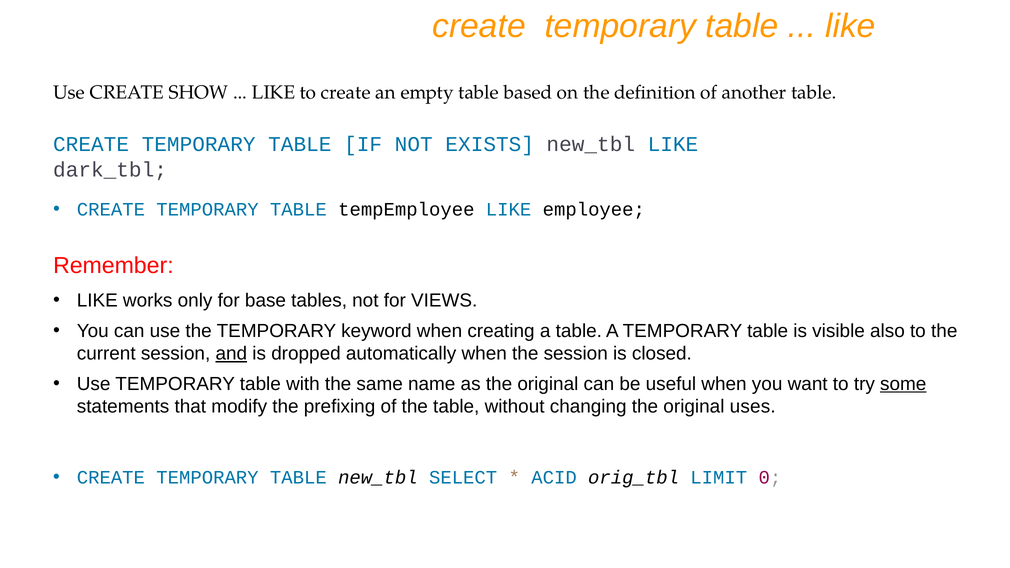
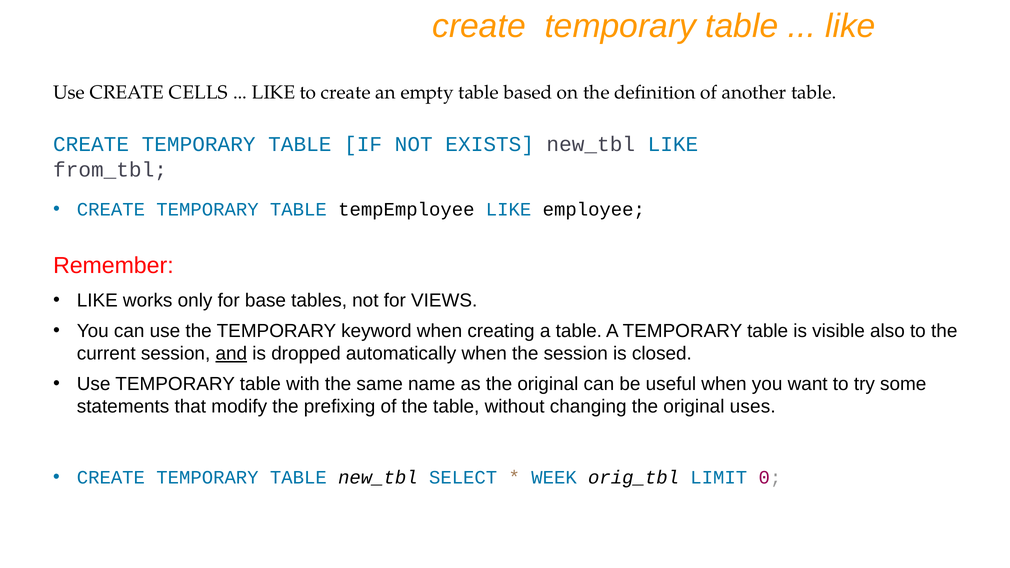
SHOW: SHOW -> CELLS
dark_tbl: dark_tbl -> from_tbl
some underline: present -> none
ACID: ACID -> WEEK
